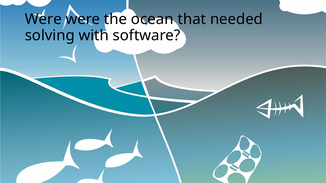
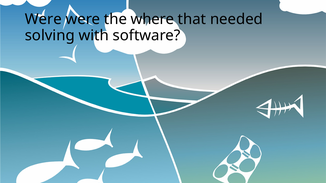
ocean: ocean -> where
